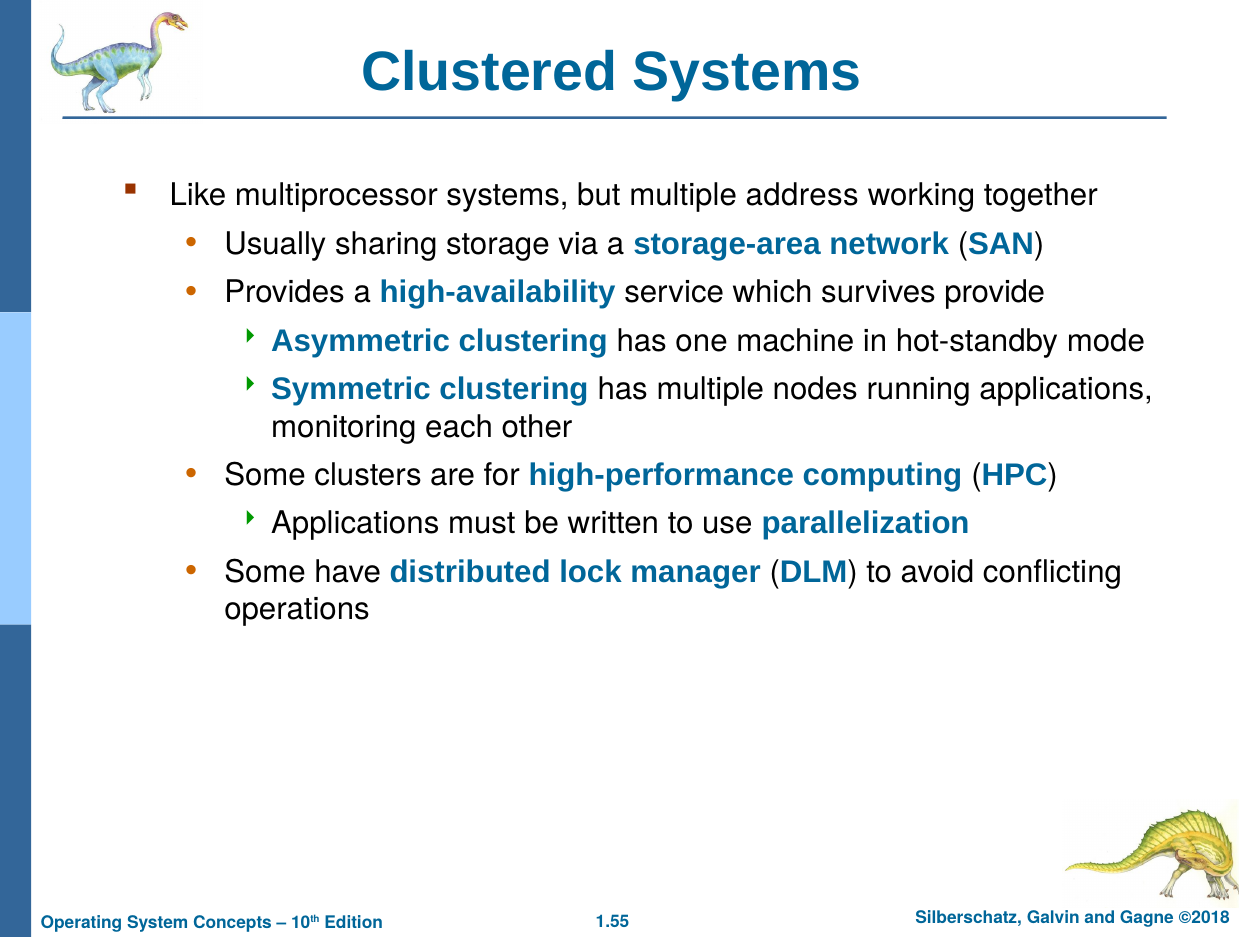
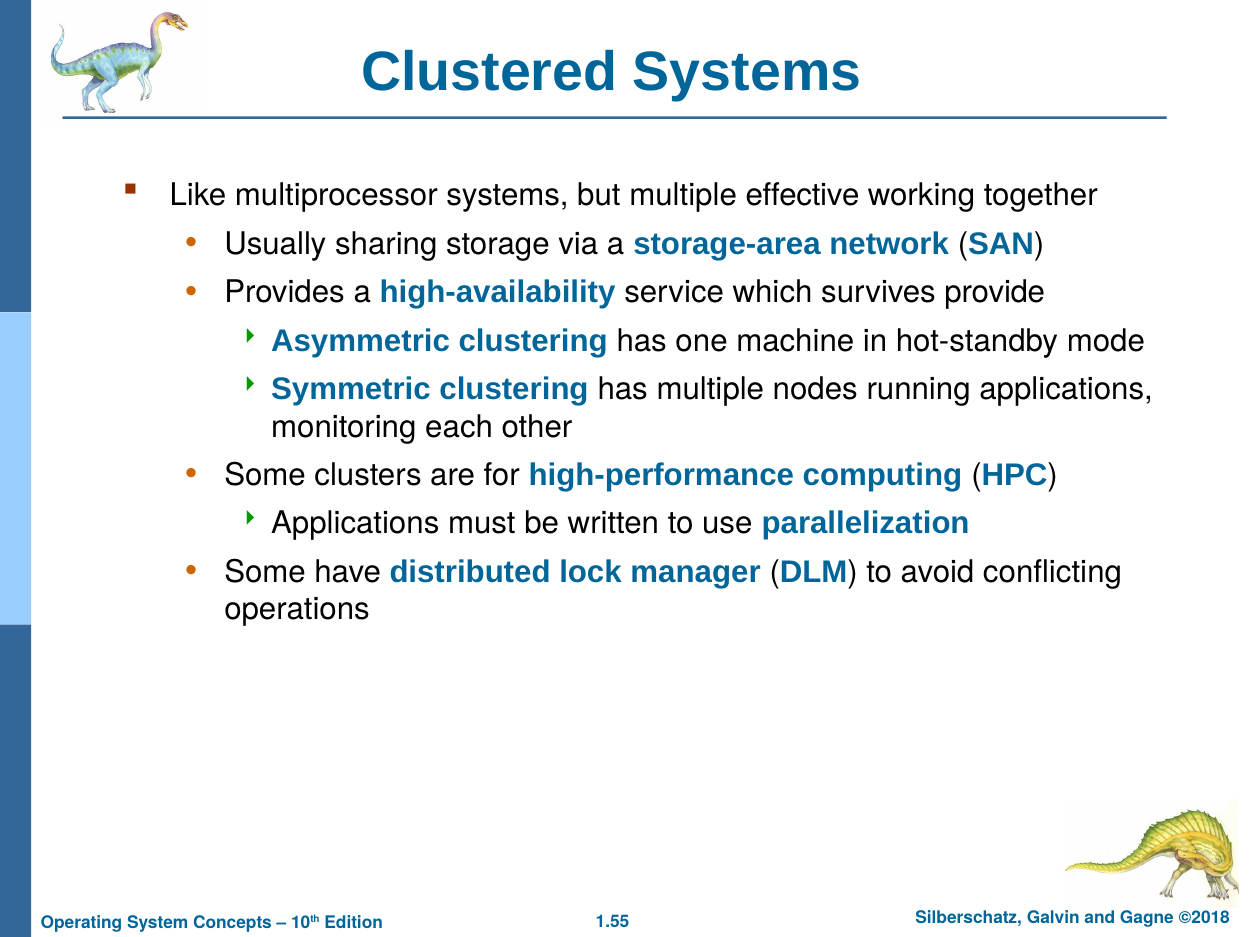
address: address -> effective
